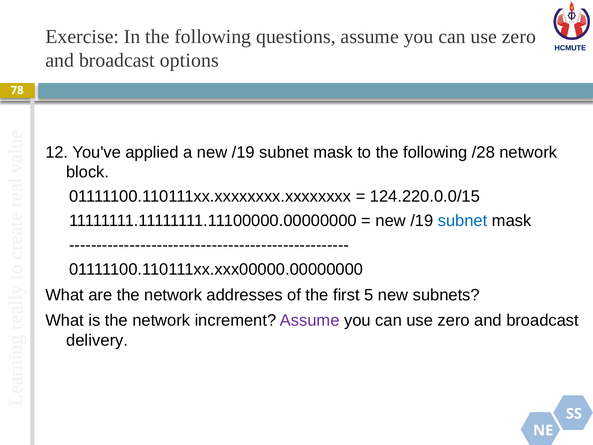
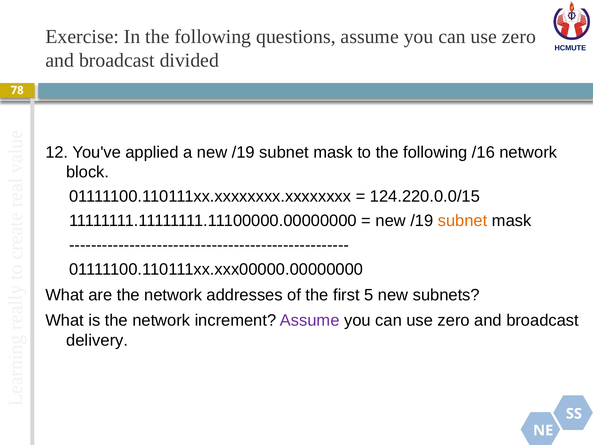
options: options -> divided
/28: /28 -> /16
subnet at (463, 221) colour: blue -> orange
